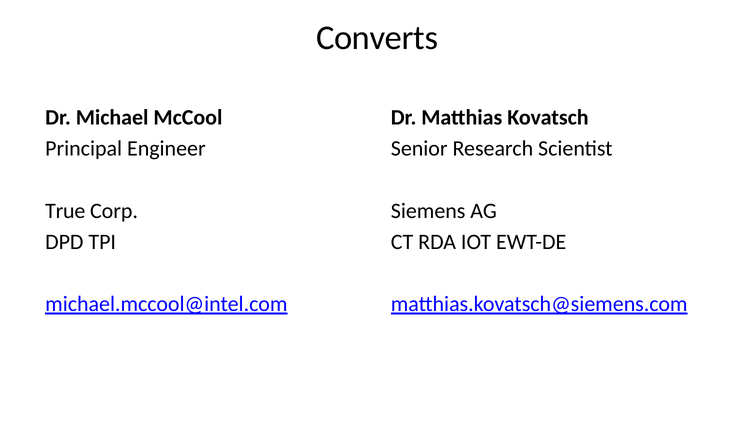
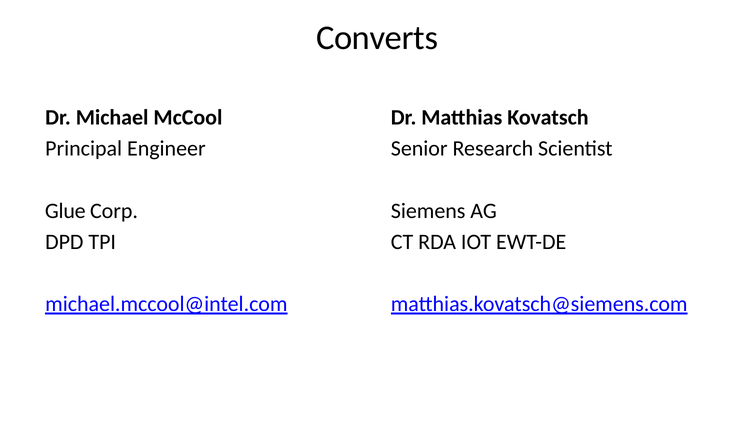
True: True -> Glue
